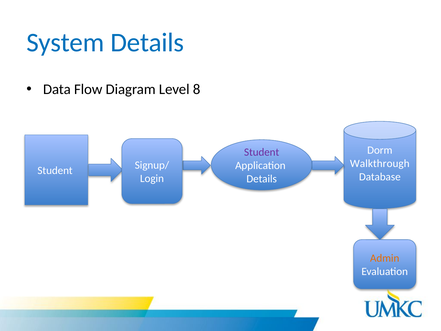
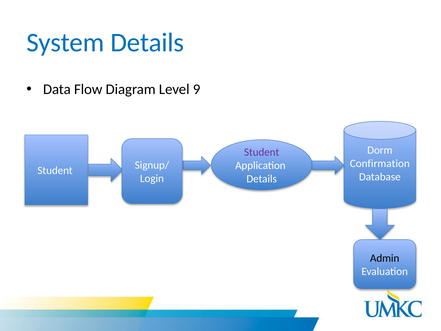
8: 8 -> 9
Walkthrough: Walkthrough -> Confirmation
Admin colour: orange -> black
